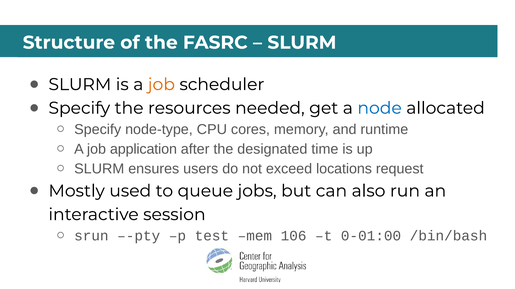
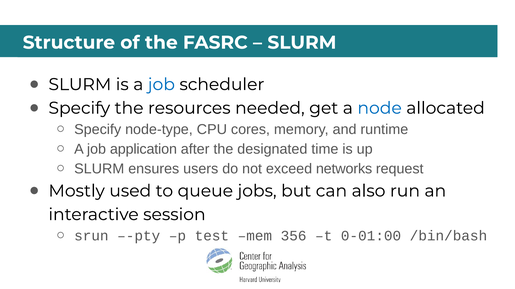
job at (161, 85) colour: orange -> blue
locations: locations -> networks
106: 106 -> 356
